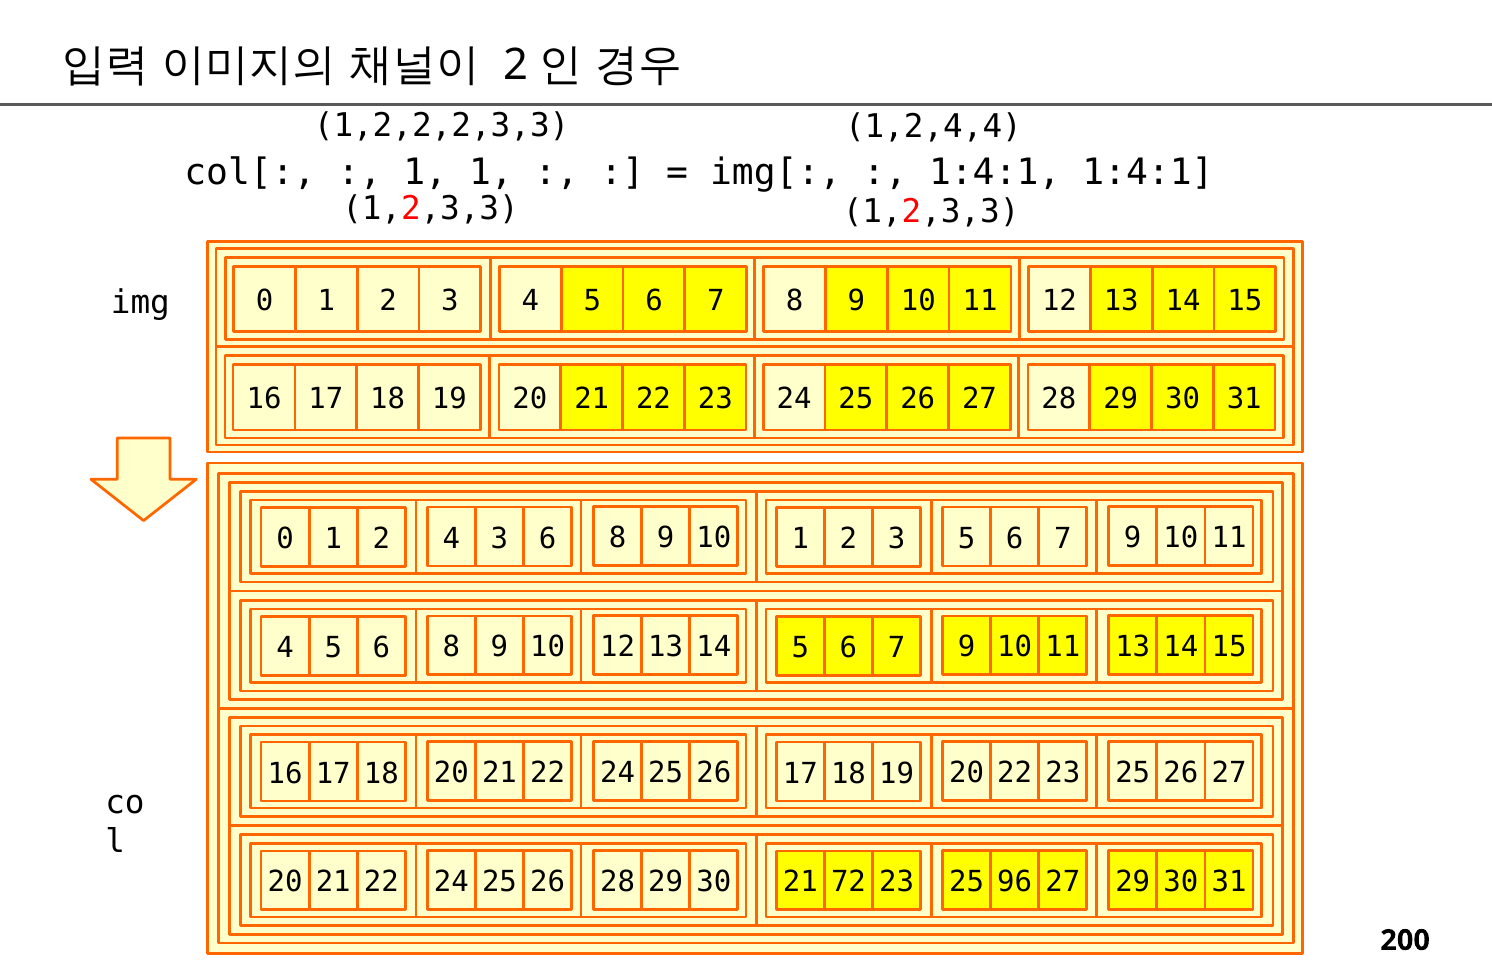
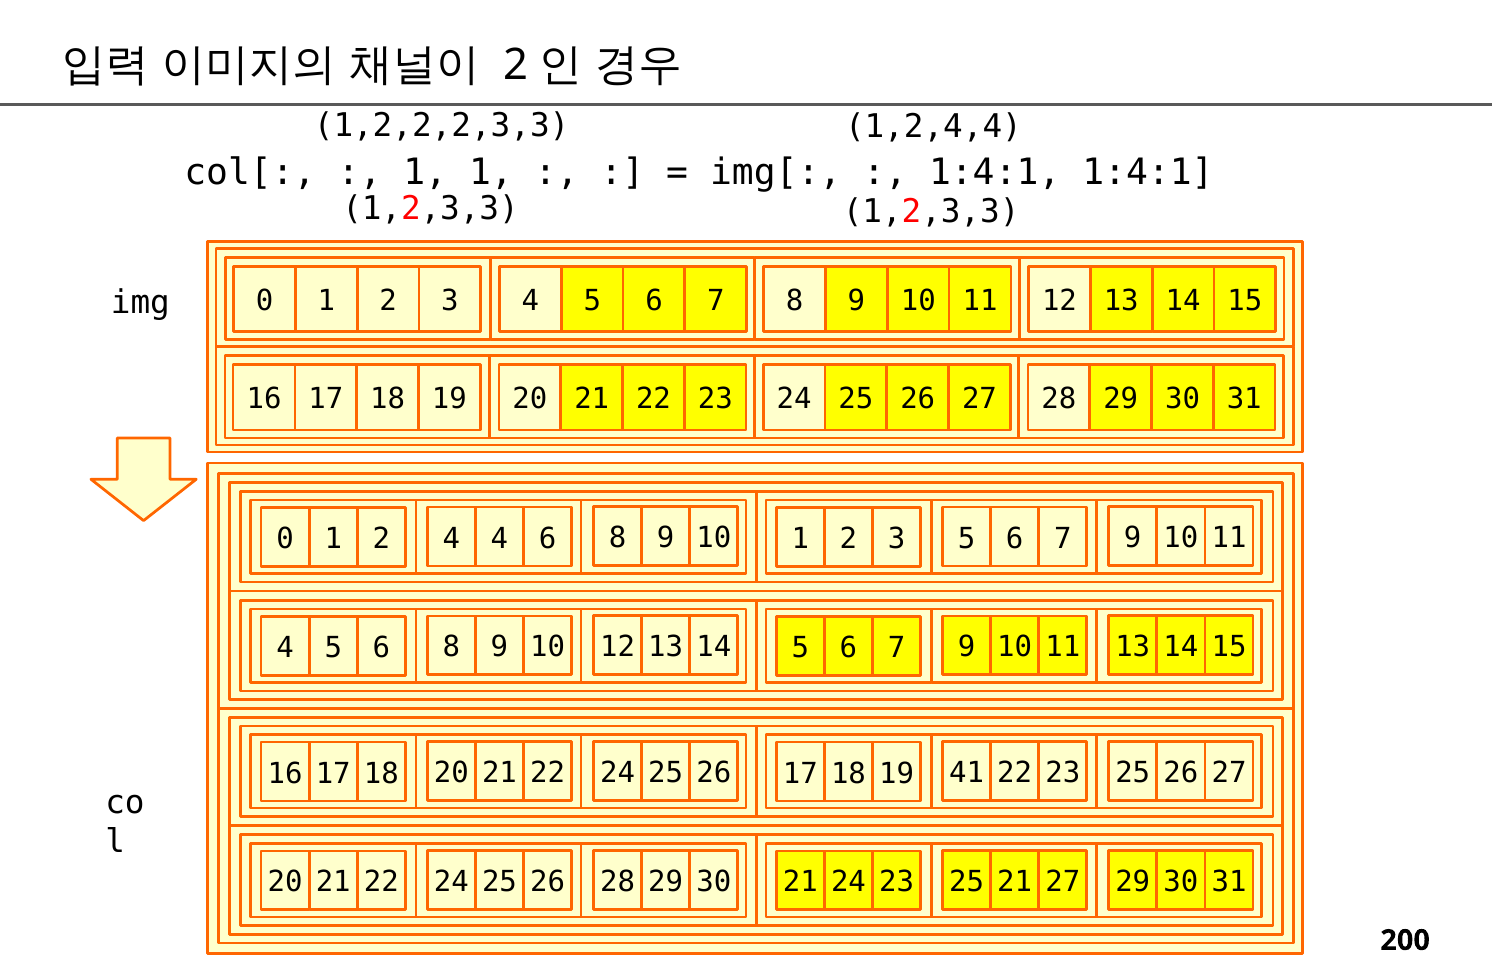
4 3: 3 -> 4
20 at (967, 773): 20 -> 41
21 72: 72 -> 24
25 96: 96 -> 21
